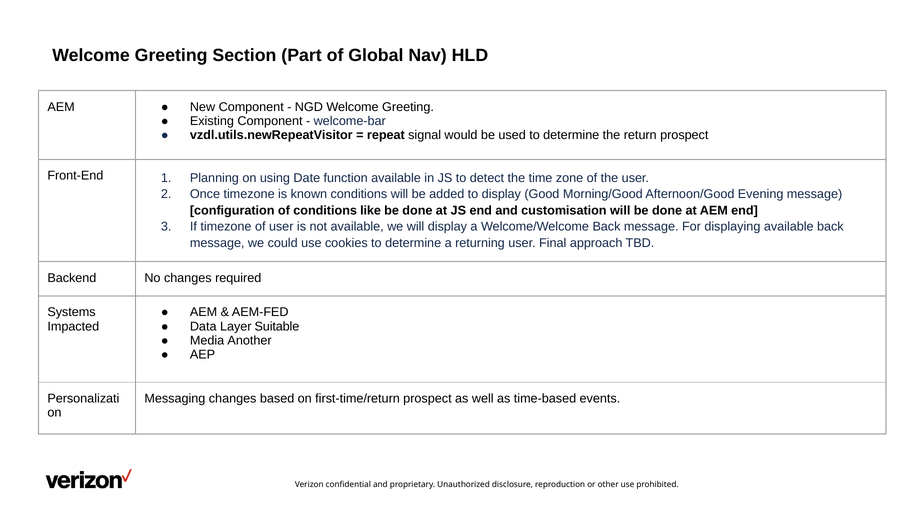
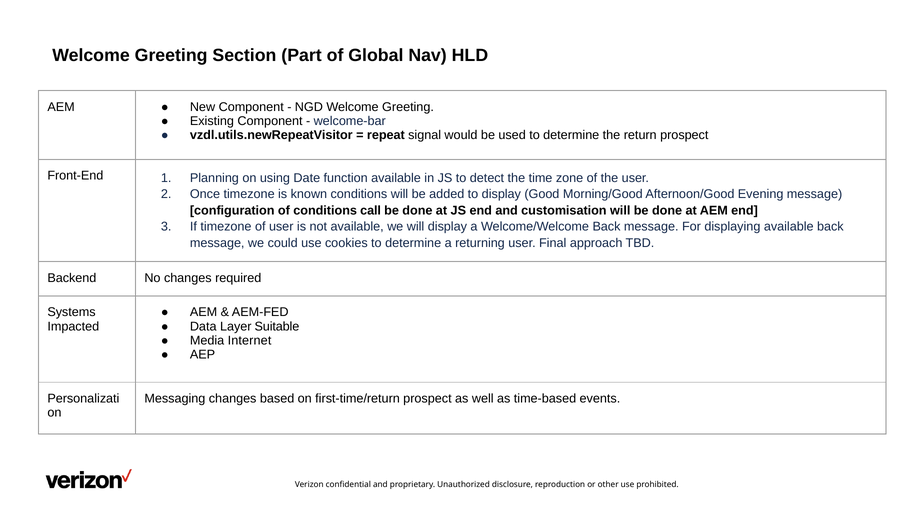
like: like -> call
Another: Another -> Internet
